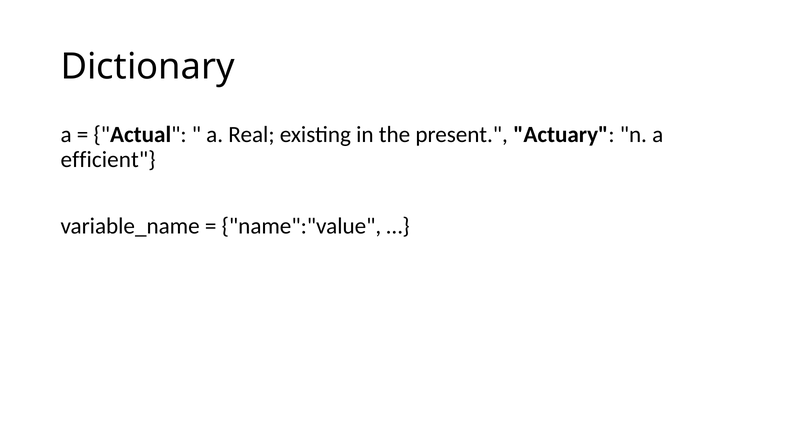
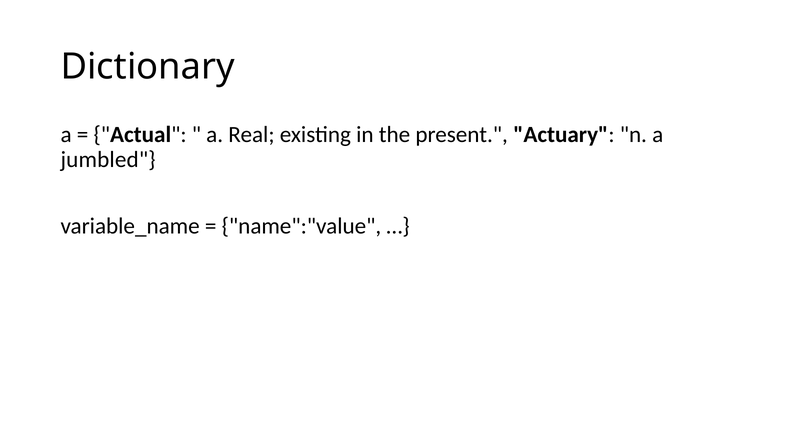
efficient: efficient -> jumbled
